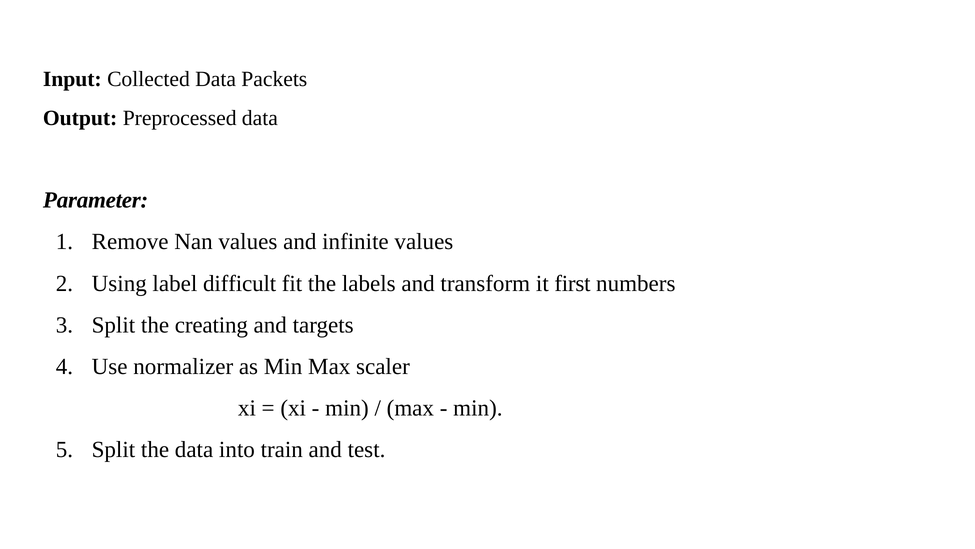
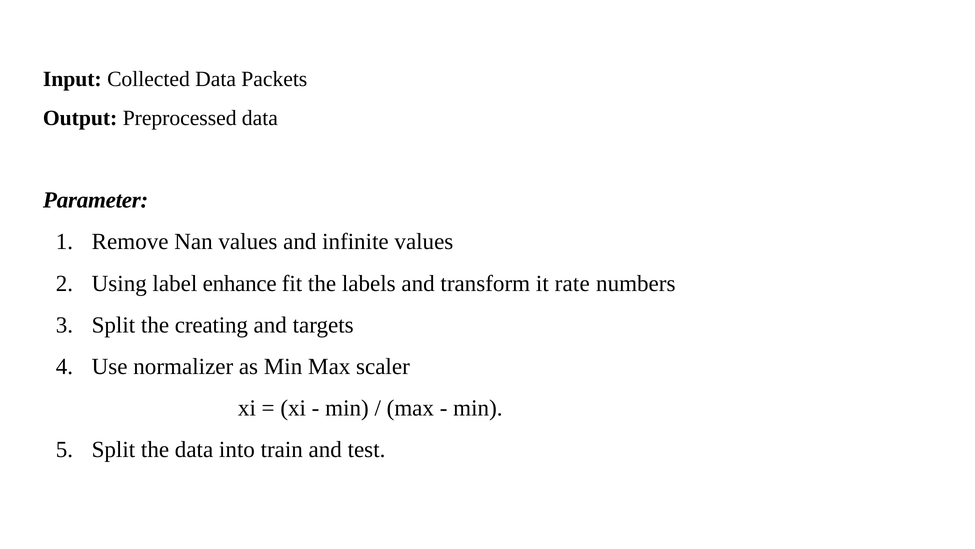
difficult: difficult -> enhance
first: first -> rate
